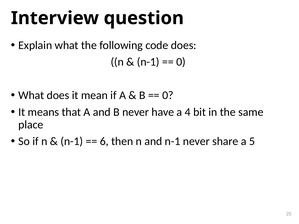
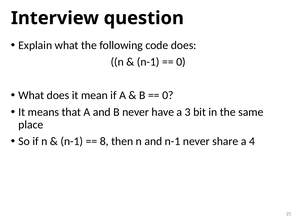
4: 4 -> 3
6: 6 -> 8
5: 5 -> 4
